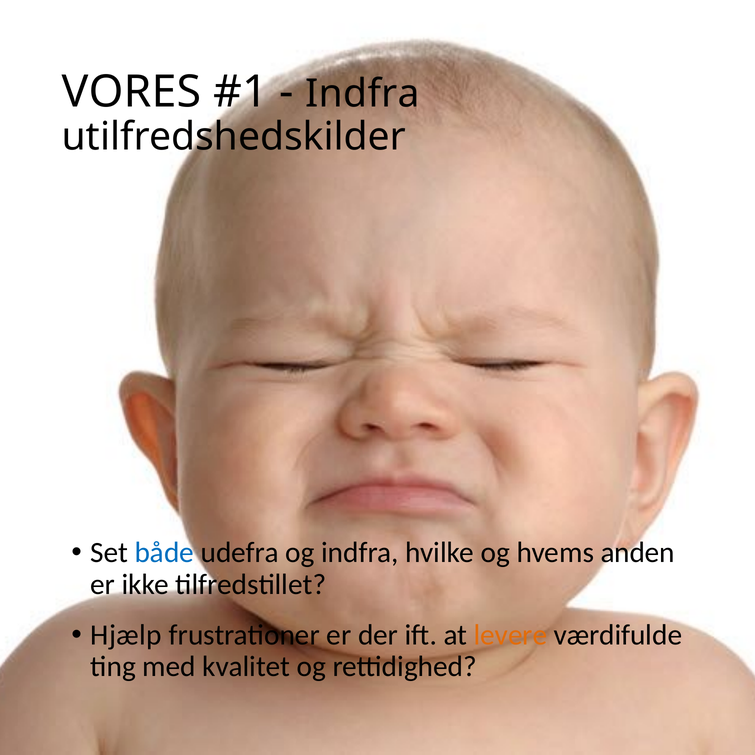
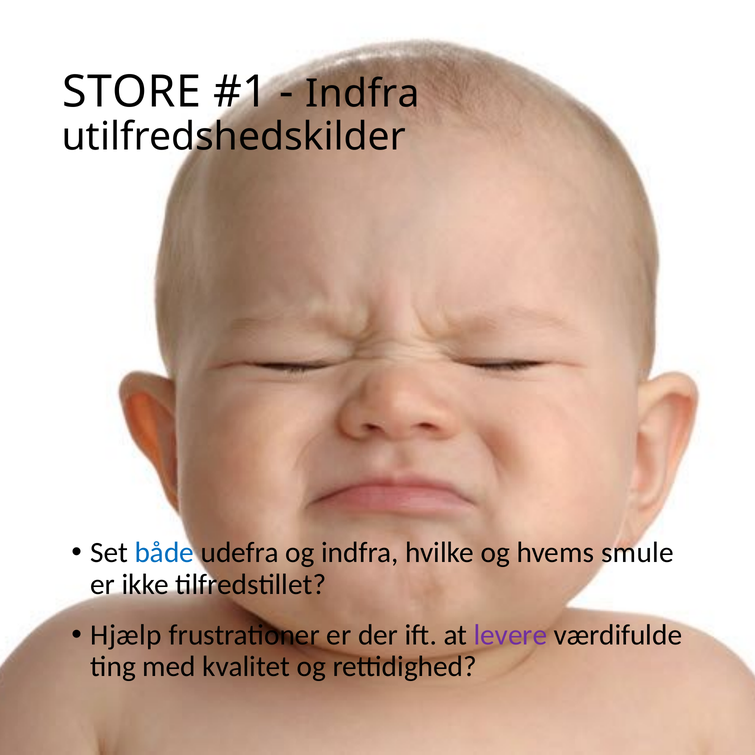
VORES: VORES -> STORE
anden: anden -> smule
levere colour: orange -> purple
